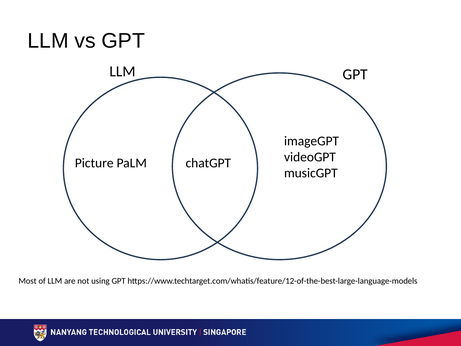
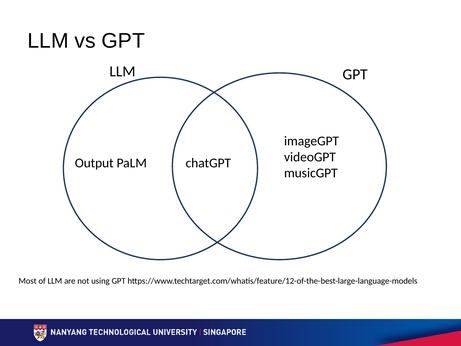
Picture: Picture -> Output
